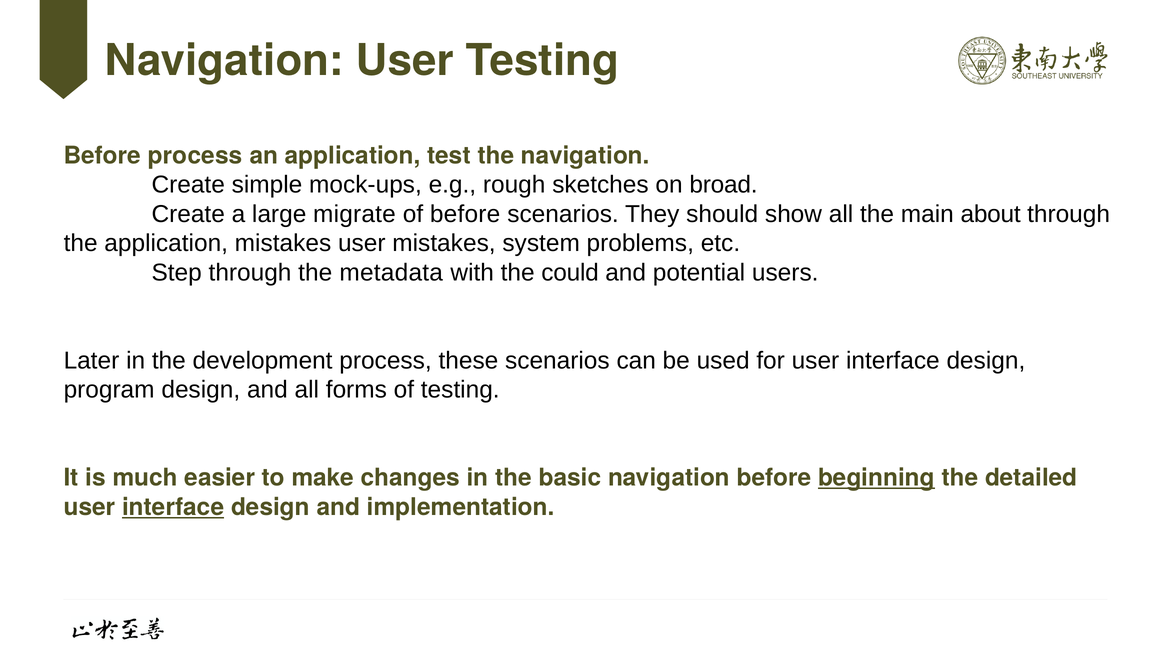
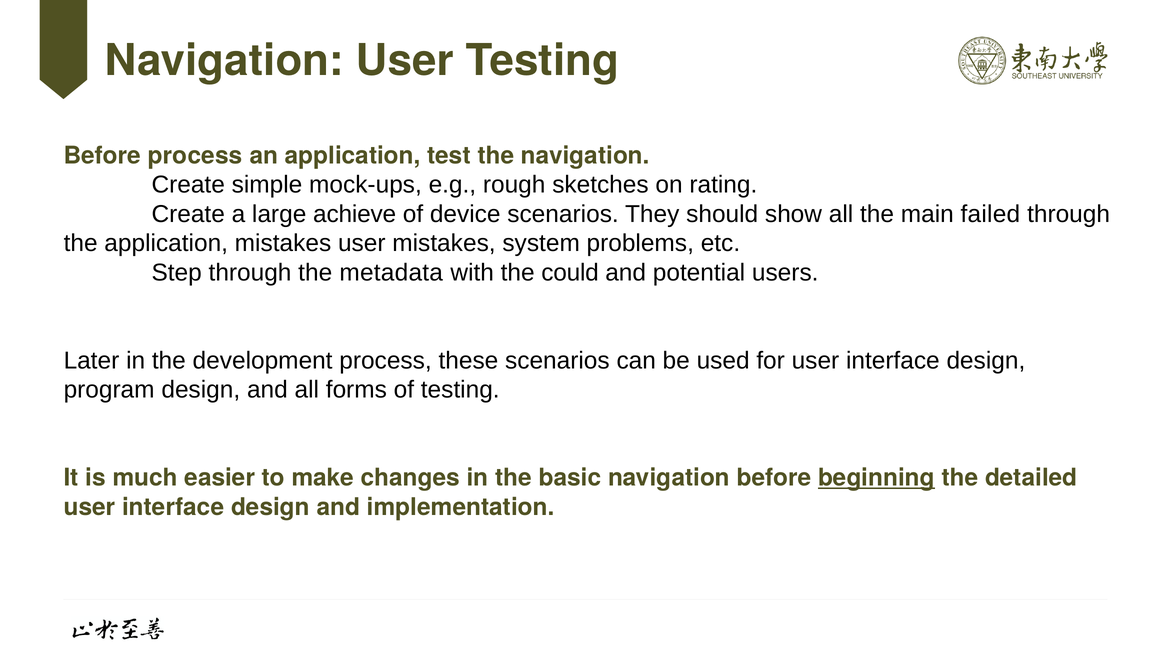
broad: broad -> rating
migrate: migrate -> achieve
of before: before -> device
about: about -> failed
interface at (173, 507) underline: present -> none
